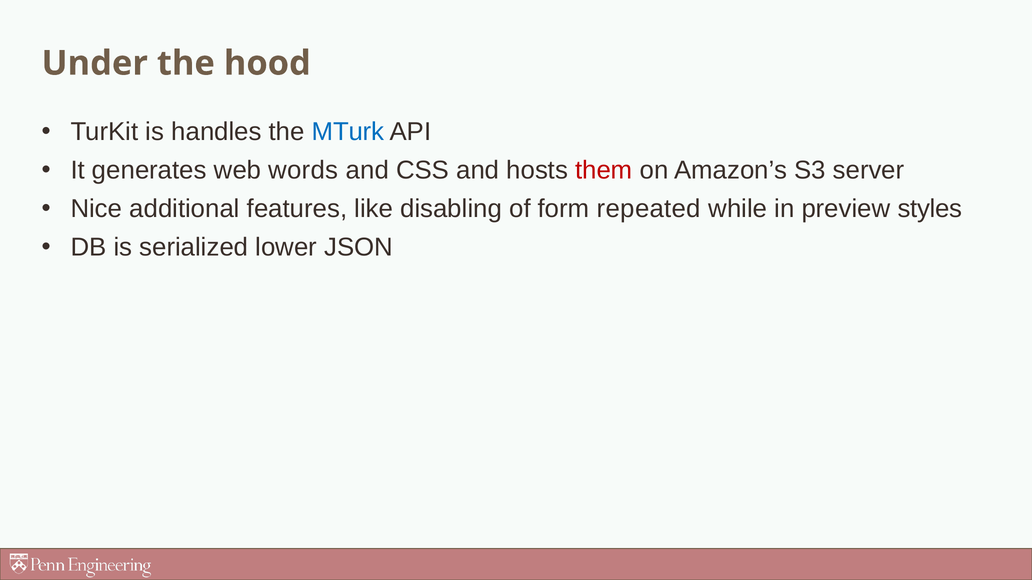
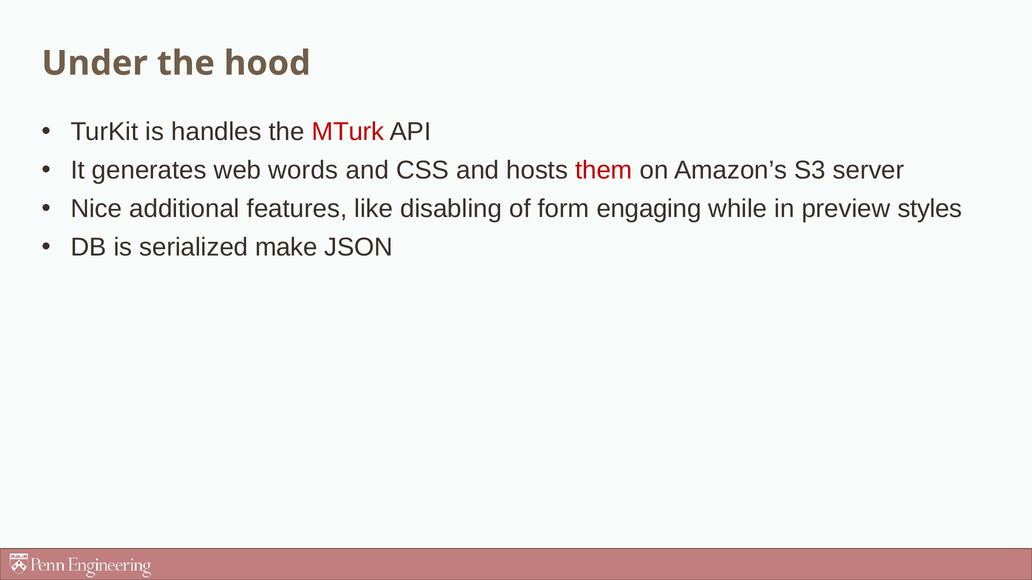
MTurk colour: blue -> red
repeated: repeated -> engaging
lower: lower -> make
